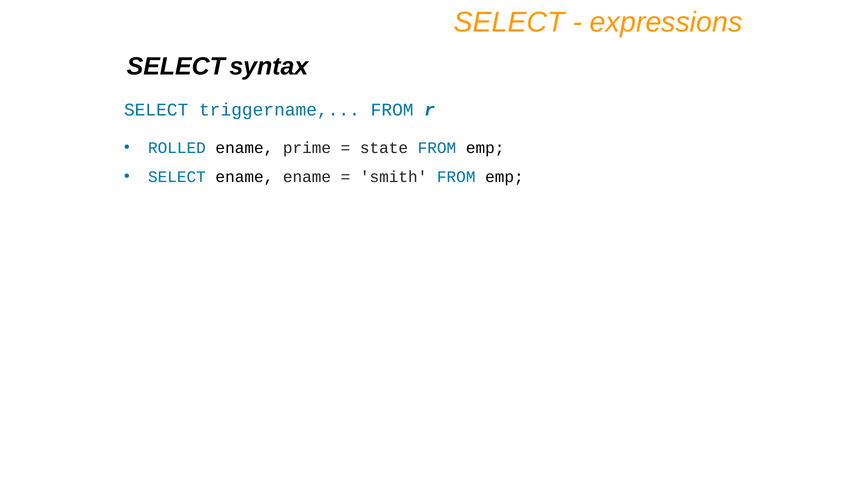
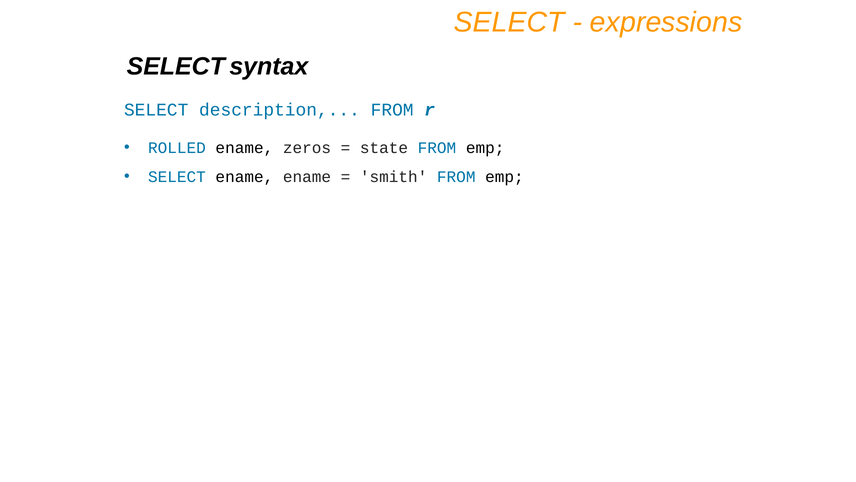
triggername: triggername -> description
prime: prime -> zeros
